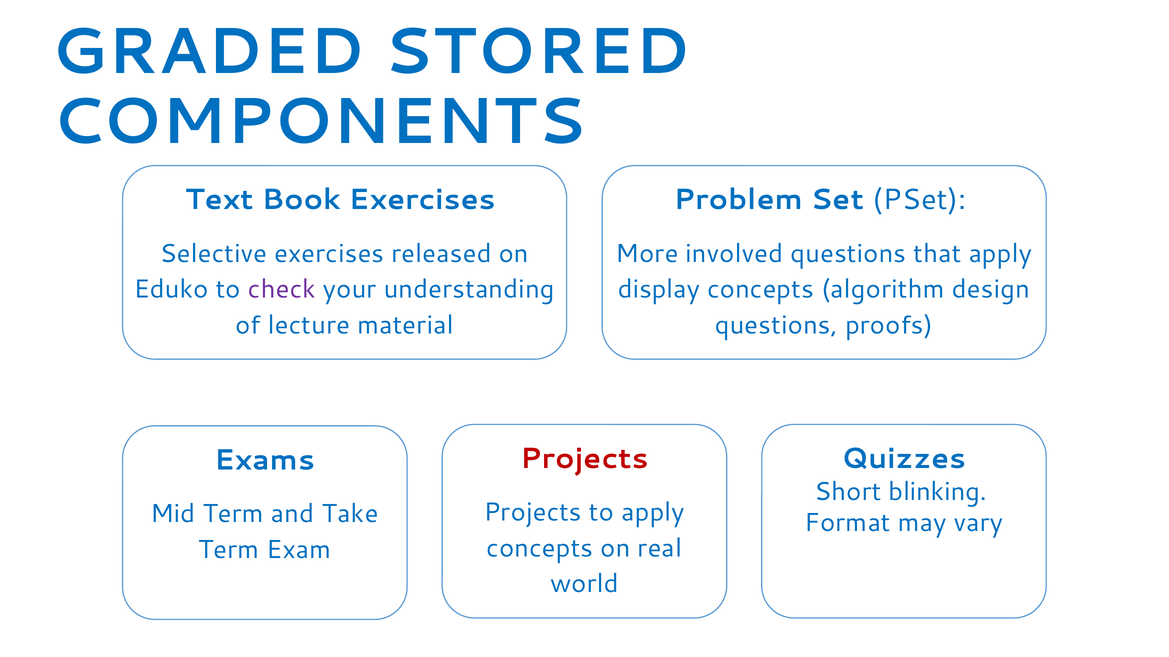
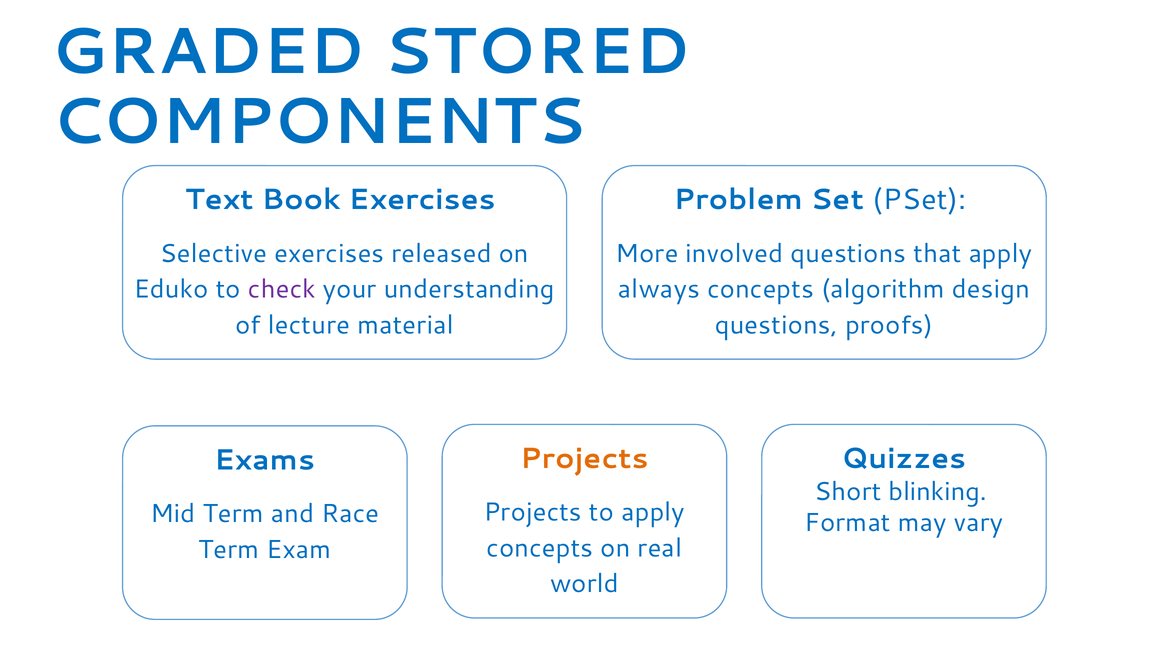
display: display -> always
Projects at (584, 459) colour: red -> orange
Take: Take -> Race
